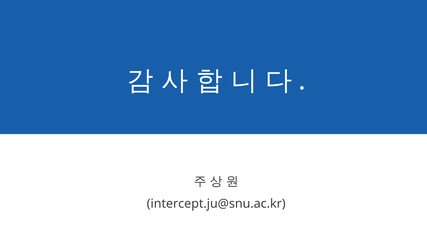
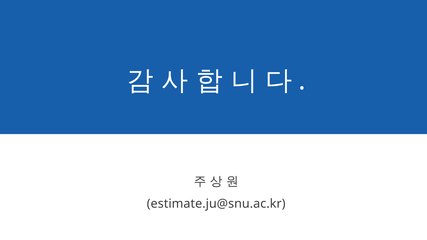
intercept.ju@snu.ac.kr: intercept.ju@snu.ac.kr -> estimate.ju@snu.ac.kr
